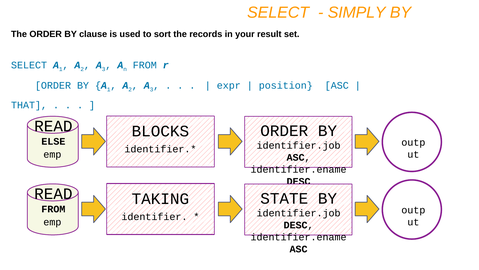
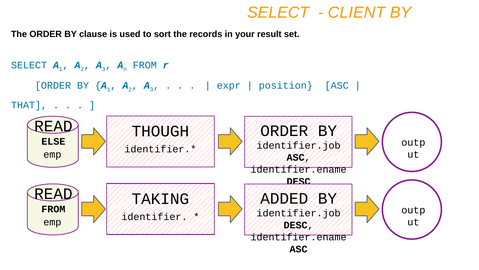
SIMPLY: SIMPLY -> CLIENT
BLOCKS: BLOCKS -> THOUGH
STATE: STATE -> ADDED
